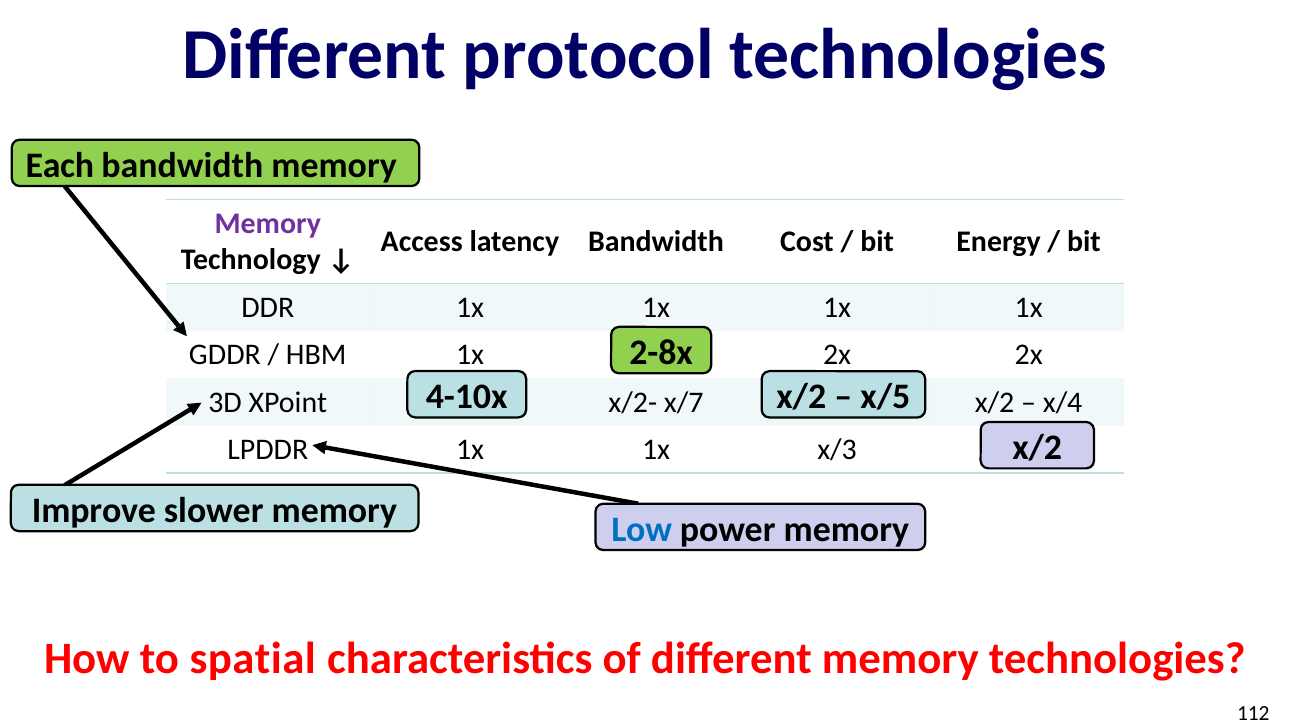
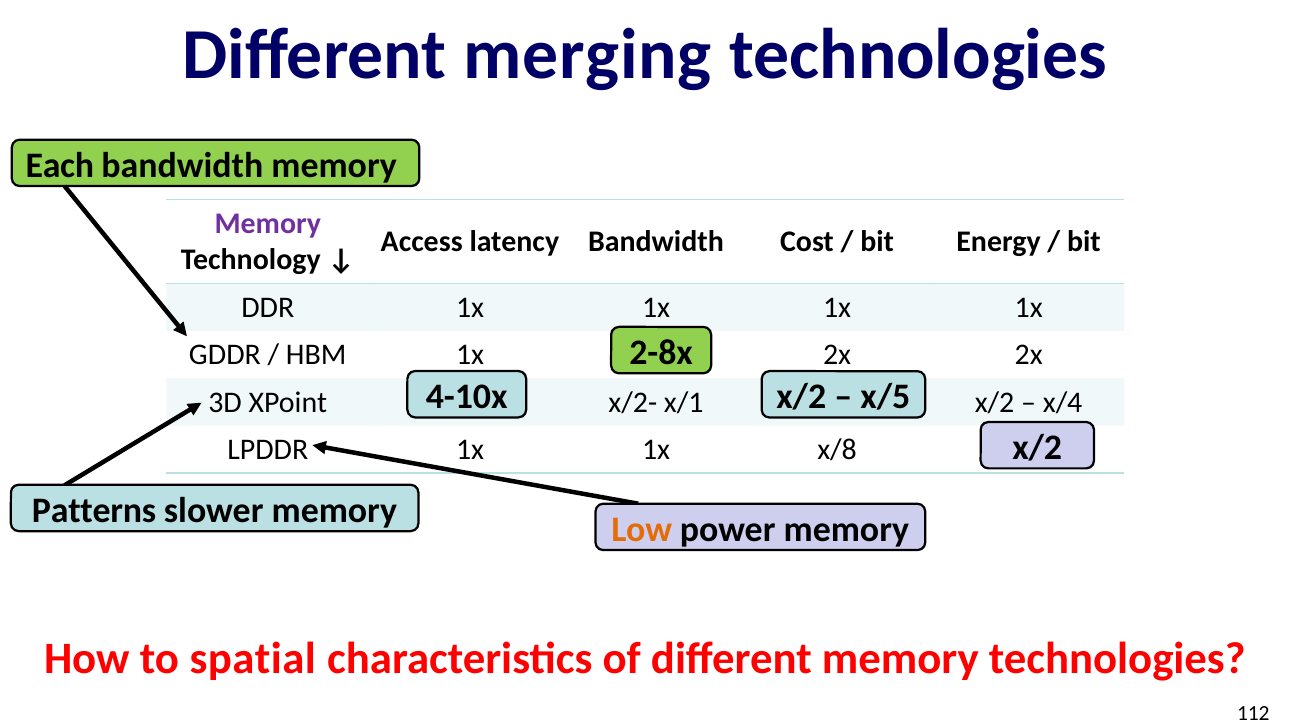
protocol: protocol -> merging
x/7: x/7 -> x/1
1x x/3: x/3 -> x/8
Improve: Improve -> Patterns
Low colour: blue -> orange
